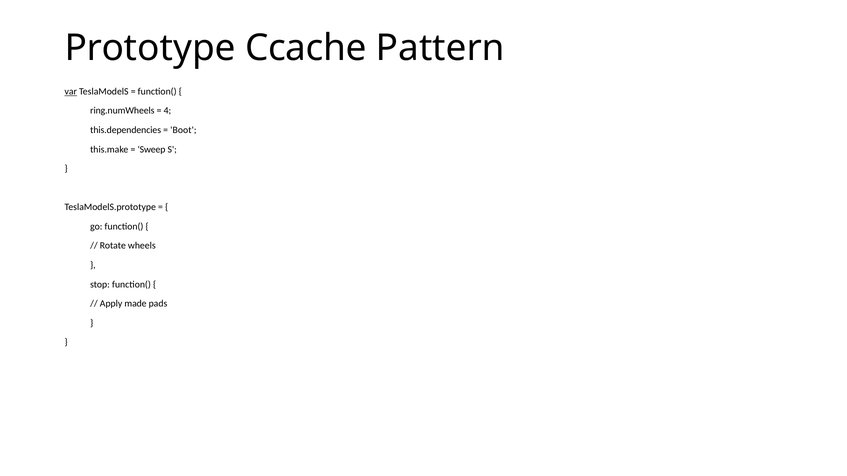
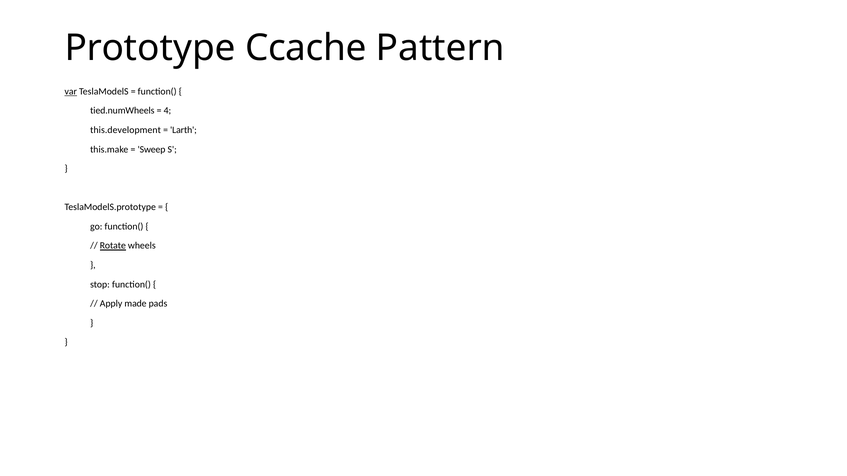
ring.numWheels: ring.numWheels -> tied.numWheels
this.dependencies: this.dependencies -> this.development
Boot: Boot -> Larth
Rotate underline: none -> present
